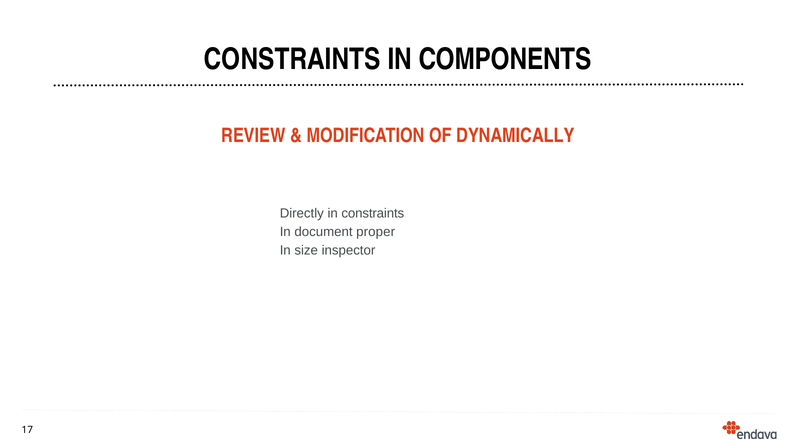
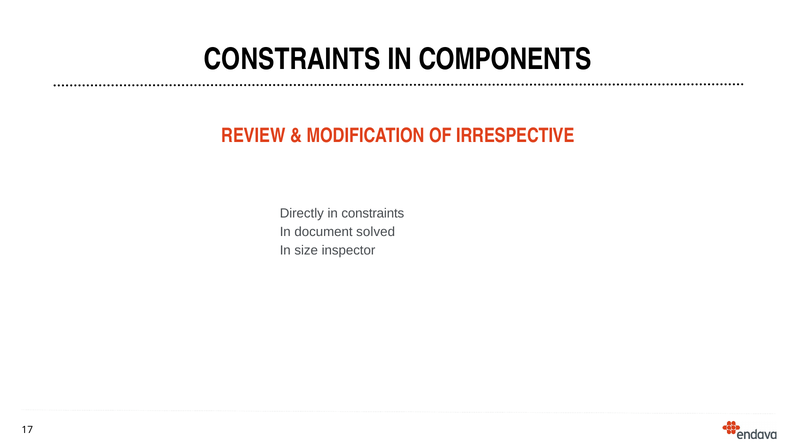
DYNAMICALLY: DYNAMICALLY -> IRRESPECTIVE
proper: proper -> solved
